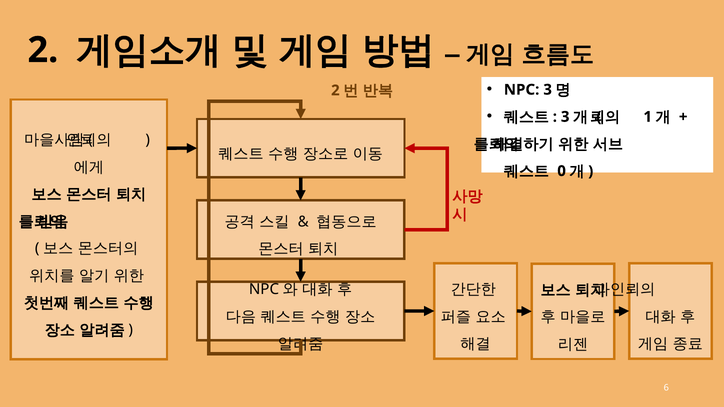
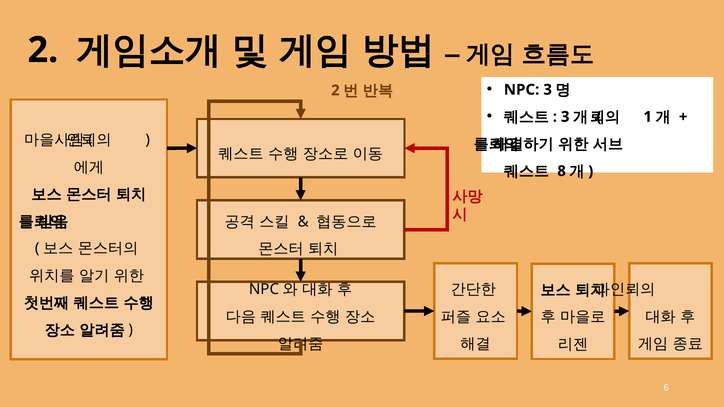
0: 0 -> 8
